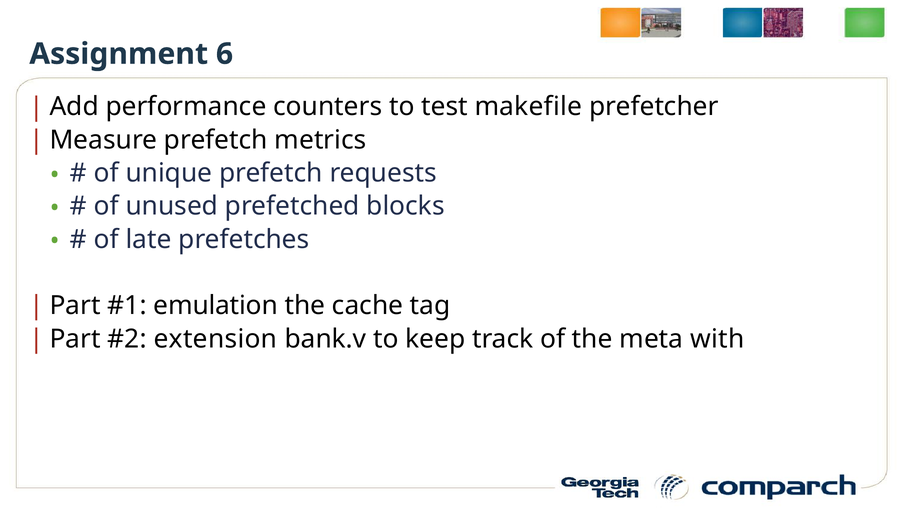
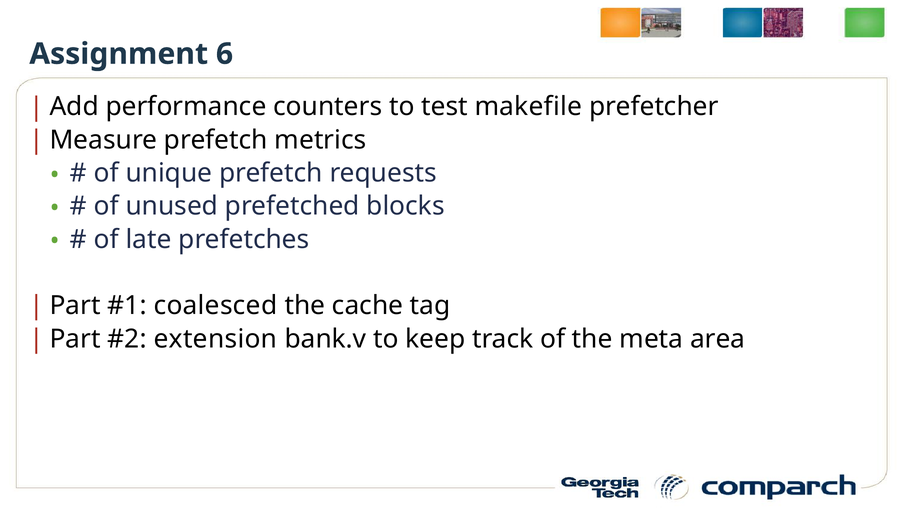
emulation: emulation -> coalesced
with: with -> area
